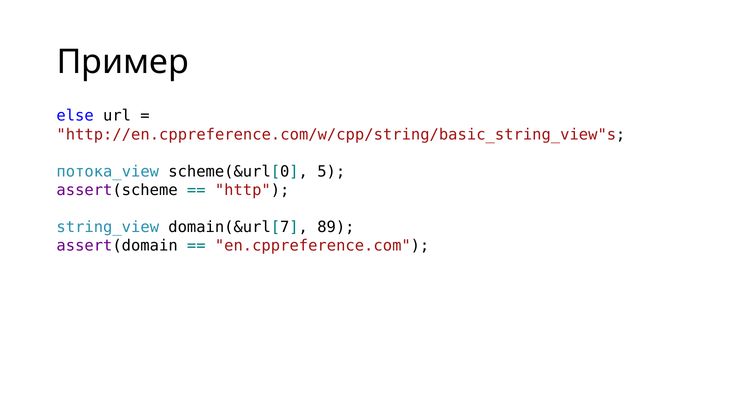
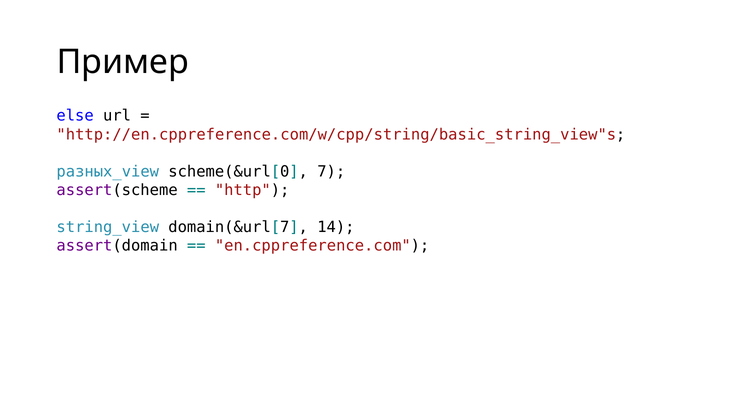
потока_view: потока_view -> разных_view
5: 5 -> 7
89: 89 -> 14
